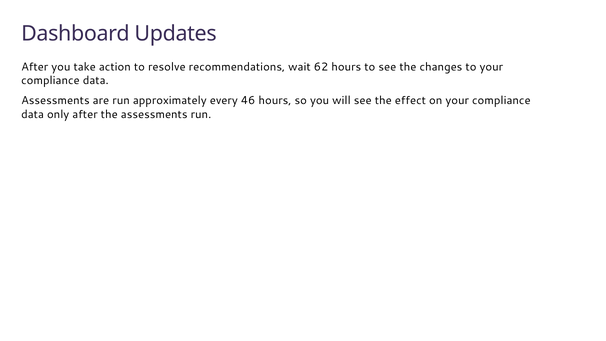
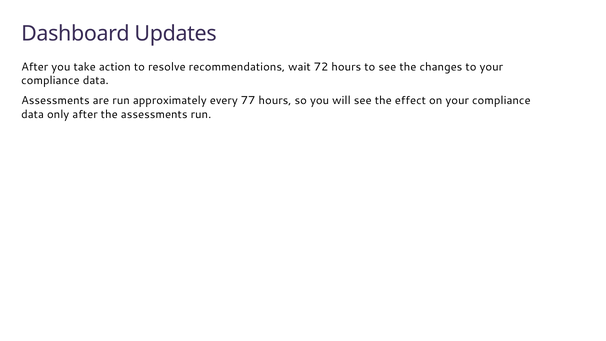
62: 62 -> 72
46: 46 -> 77
